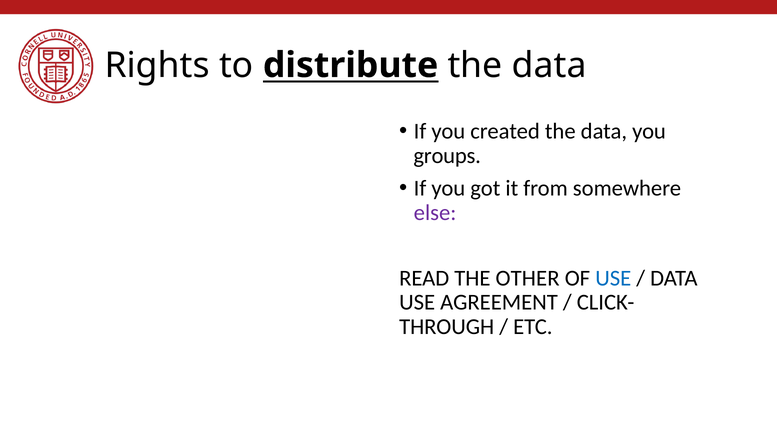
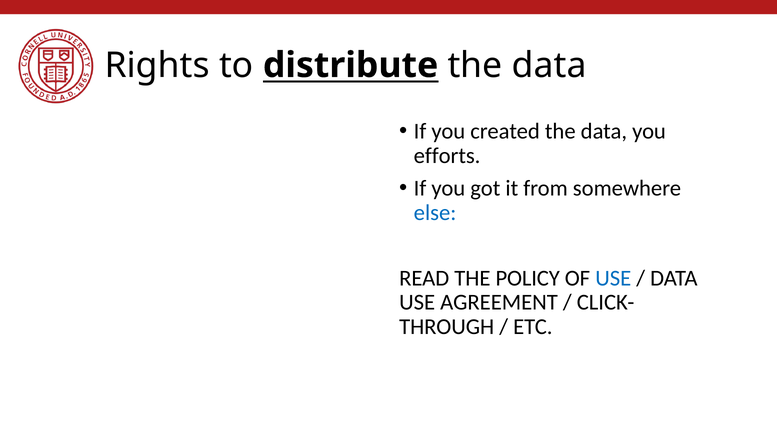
groups: groups -> efforts
else colour: purple -> blue
OTHER: OTHER -> POLICY
